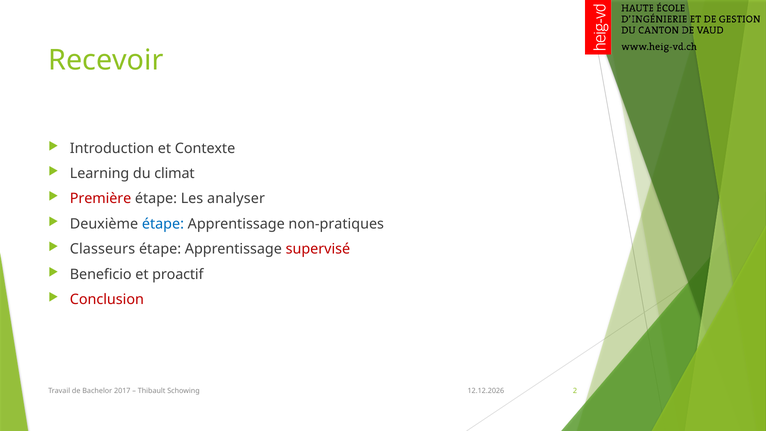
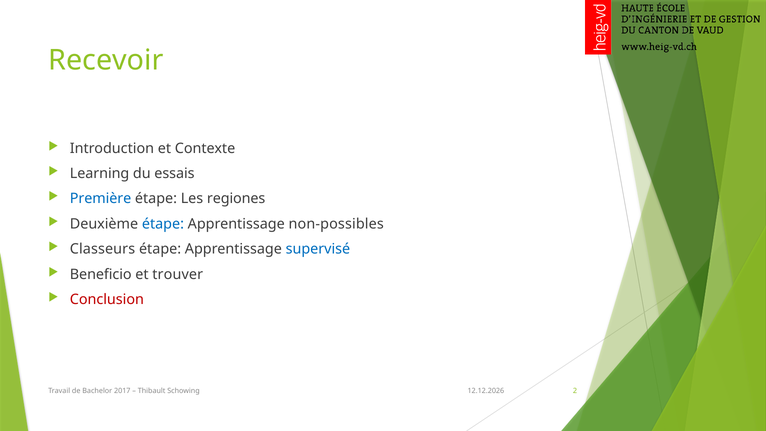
climat: climat -> essais
Première colour: red -> blue
analyser: analyser -> regiones
non-pratiques: non-pratiques -> non-possibles
supervisé colour: red -> blue
proactif: proactif -> trouver
